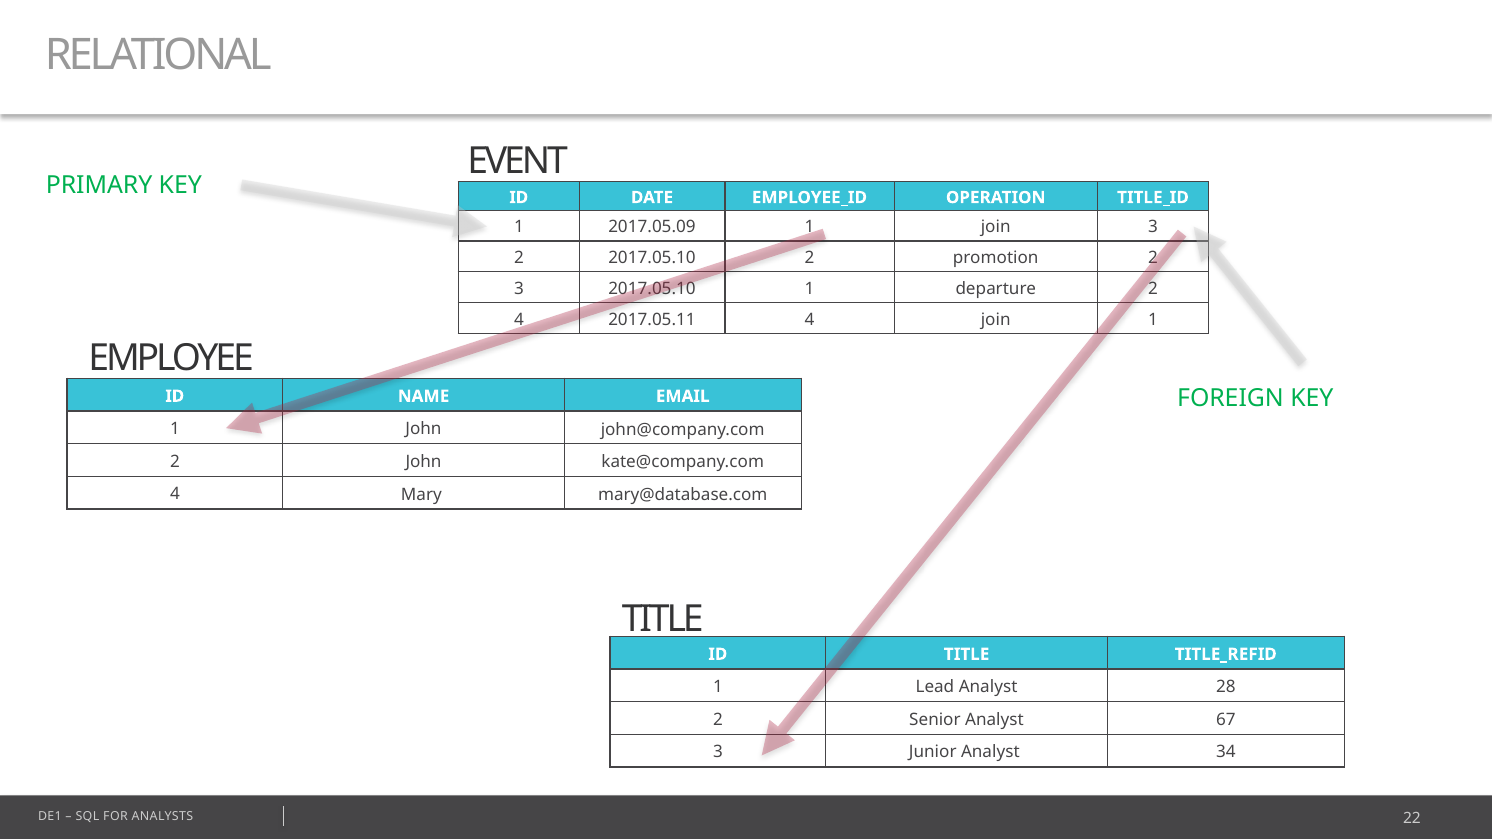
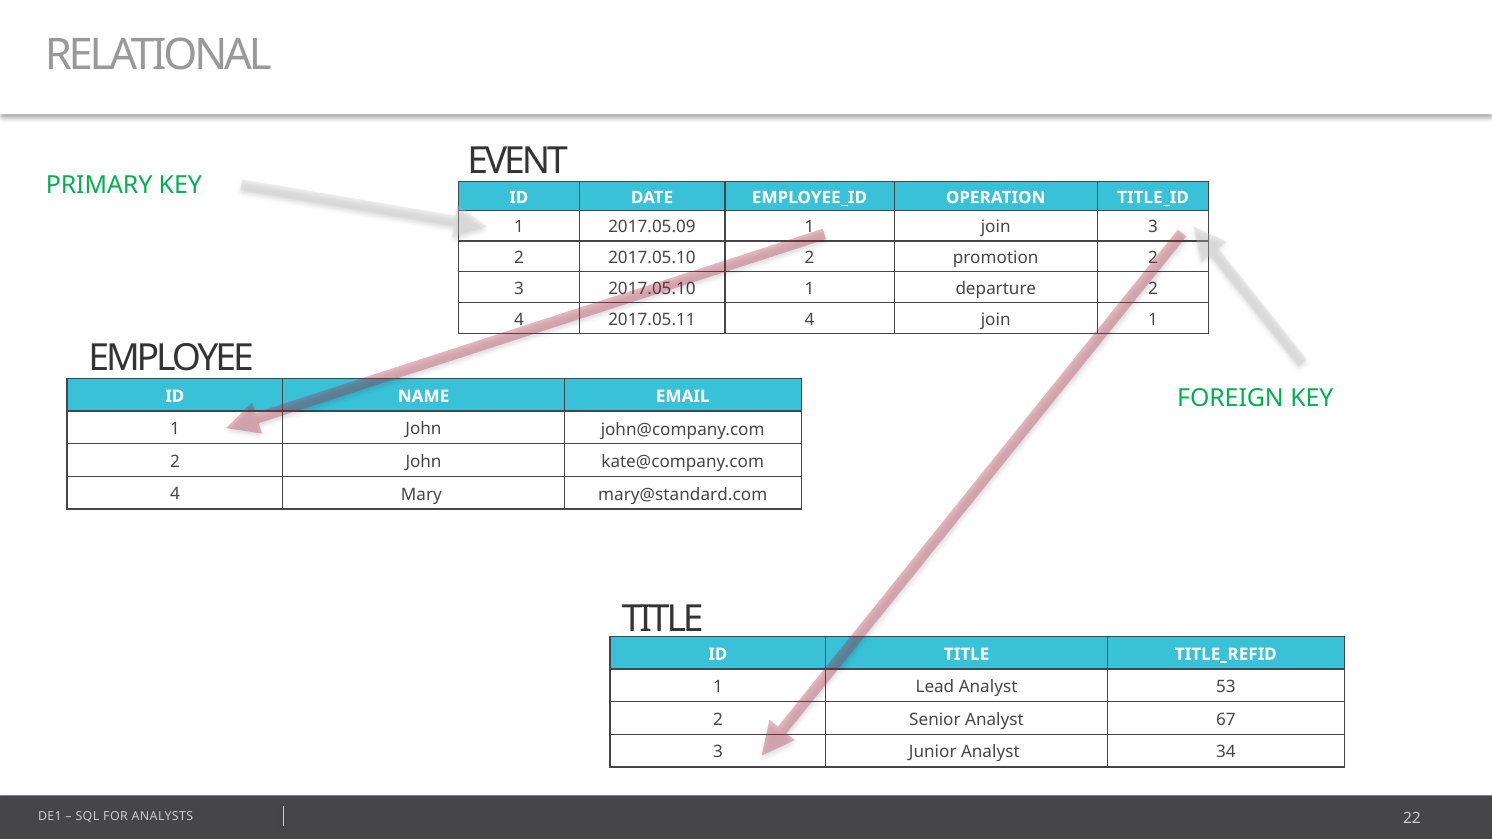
mary@database.com: mary@database.com -> mary@standard.com
28: 28 -> 53
